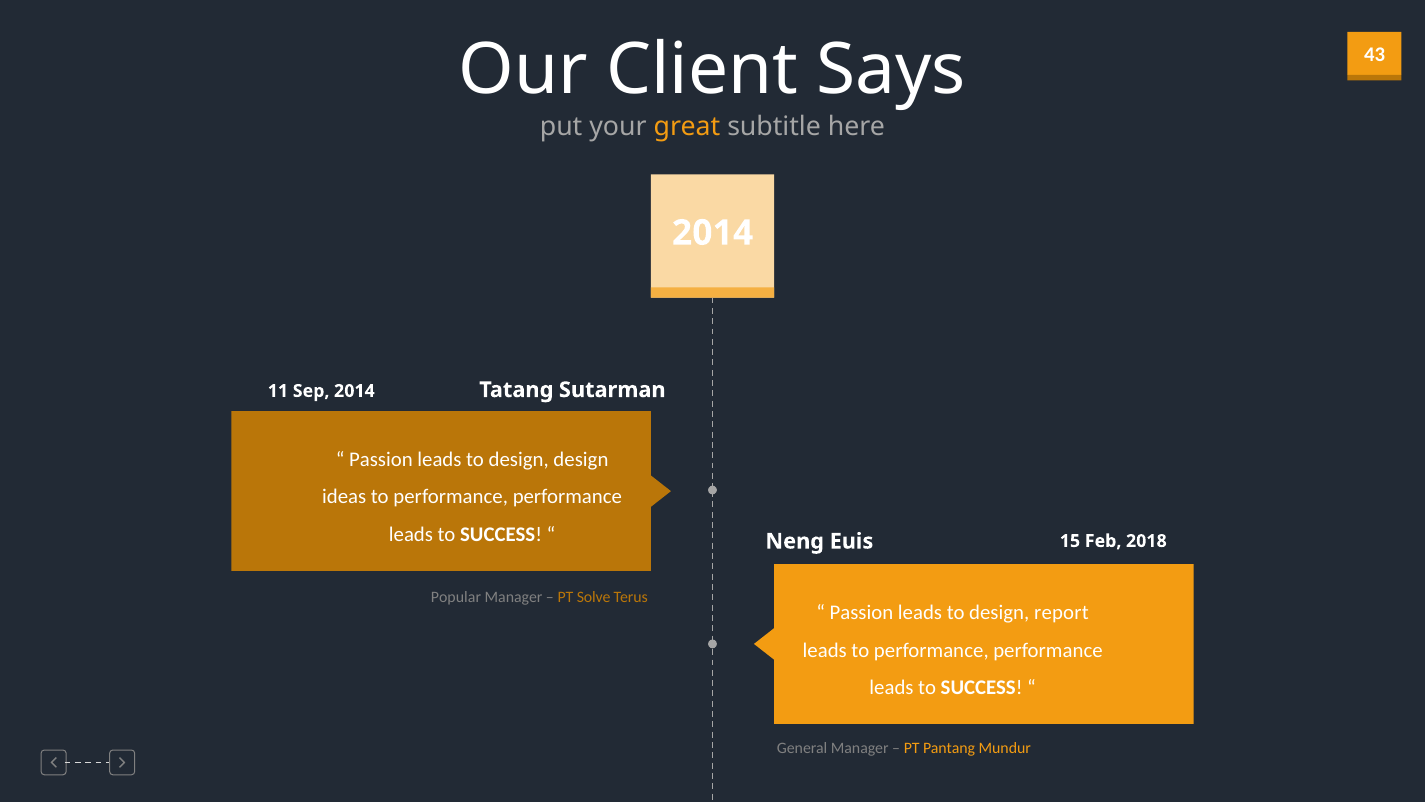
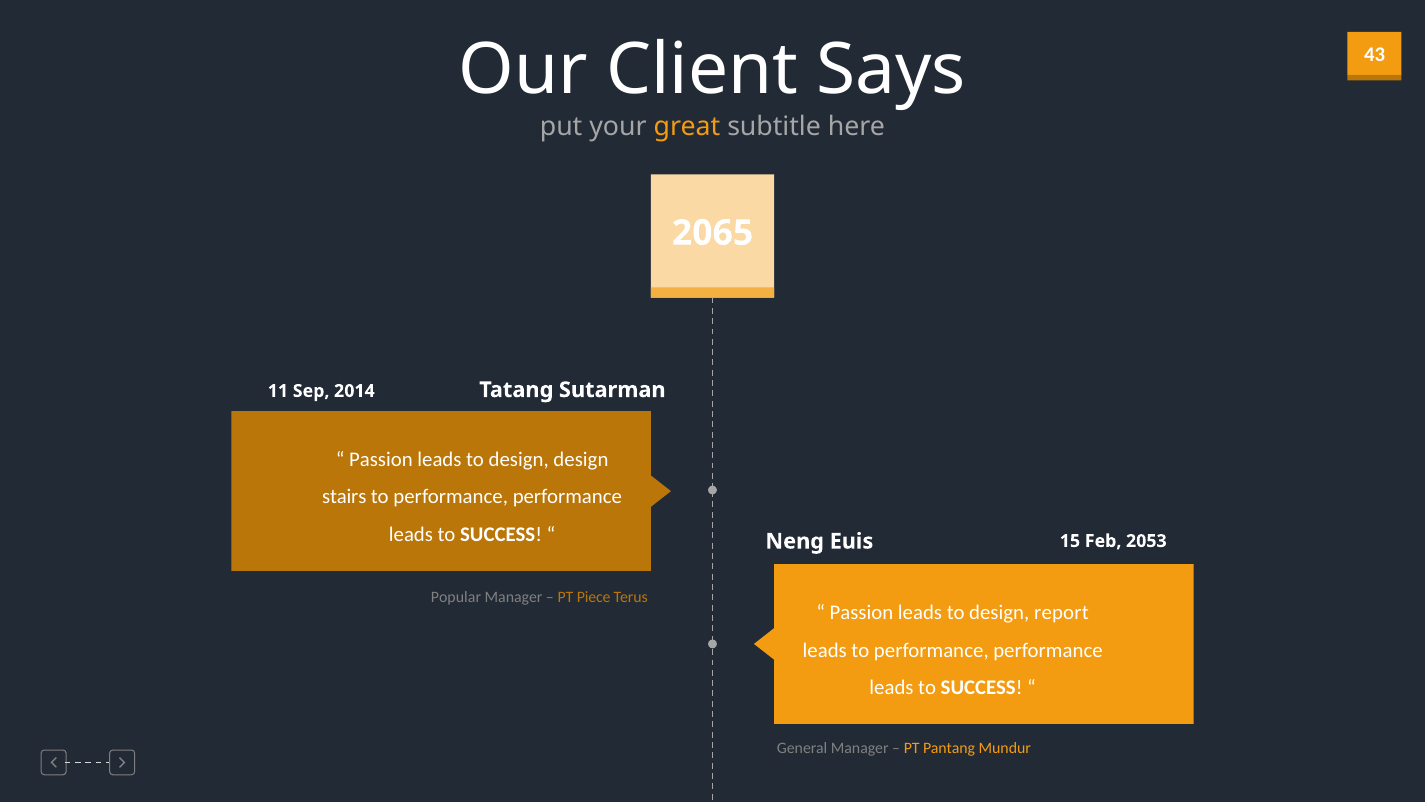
2014 at (713, 233): 2014 -> 2065
ideas: ideas -> stairs
2018: 2018 -> 2053
Solve: Solve -> Piece
